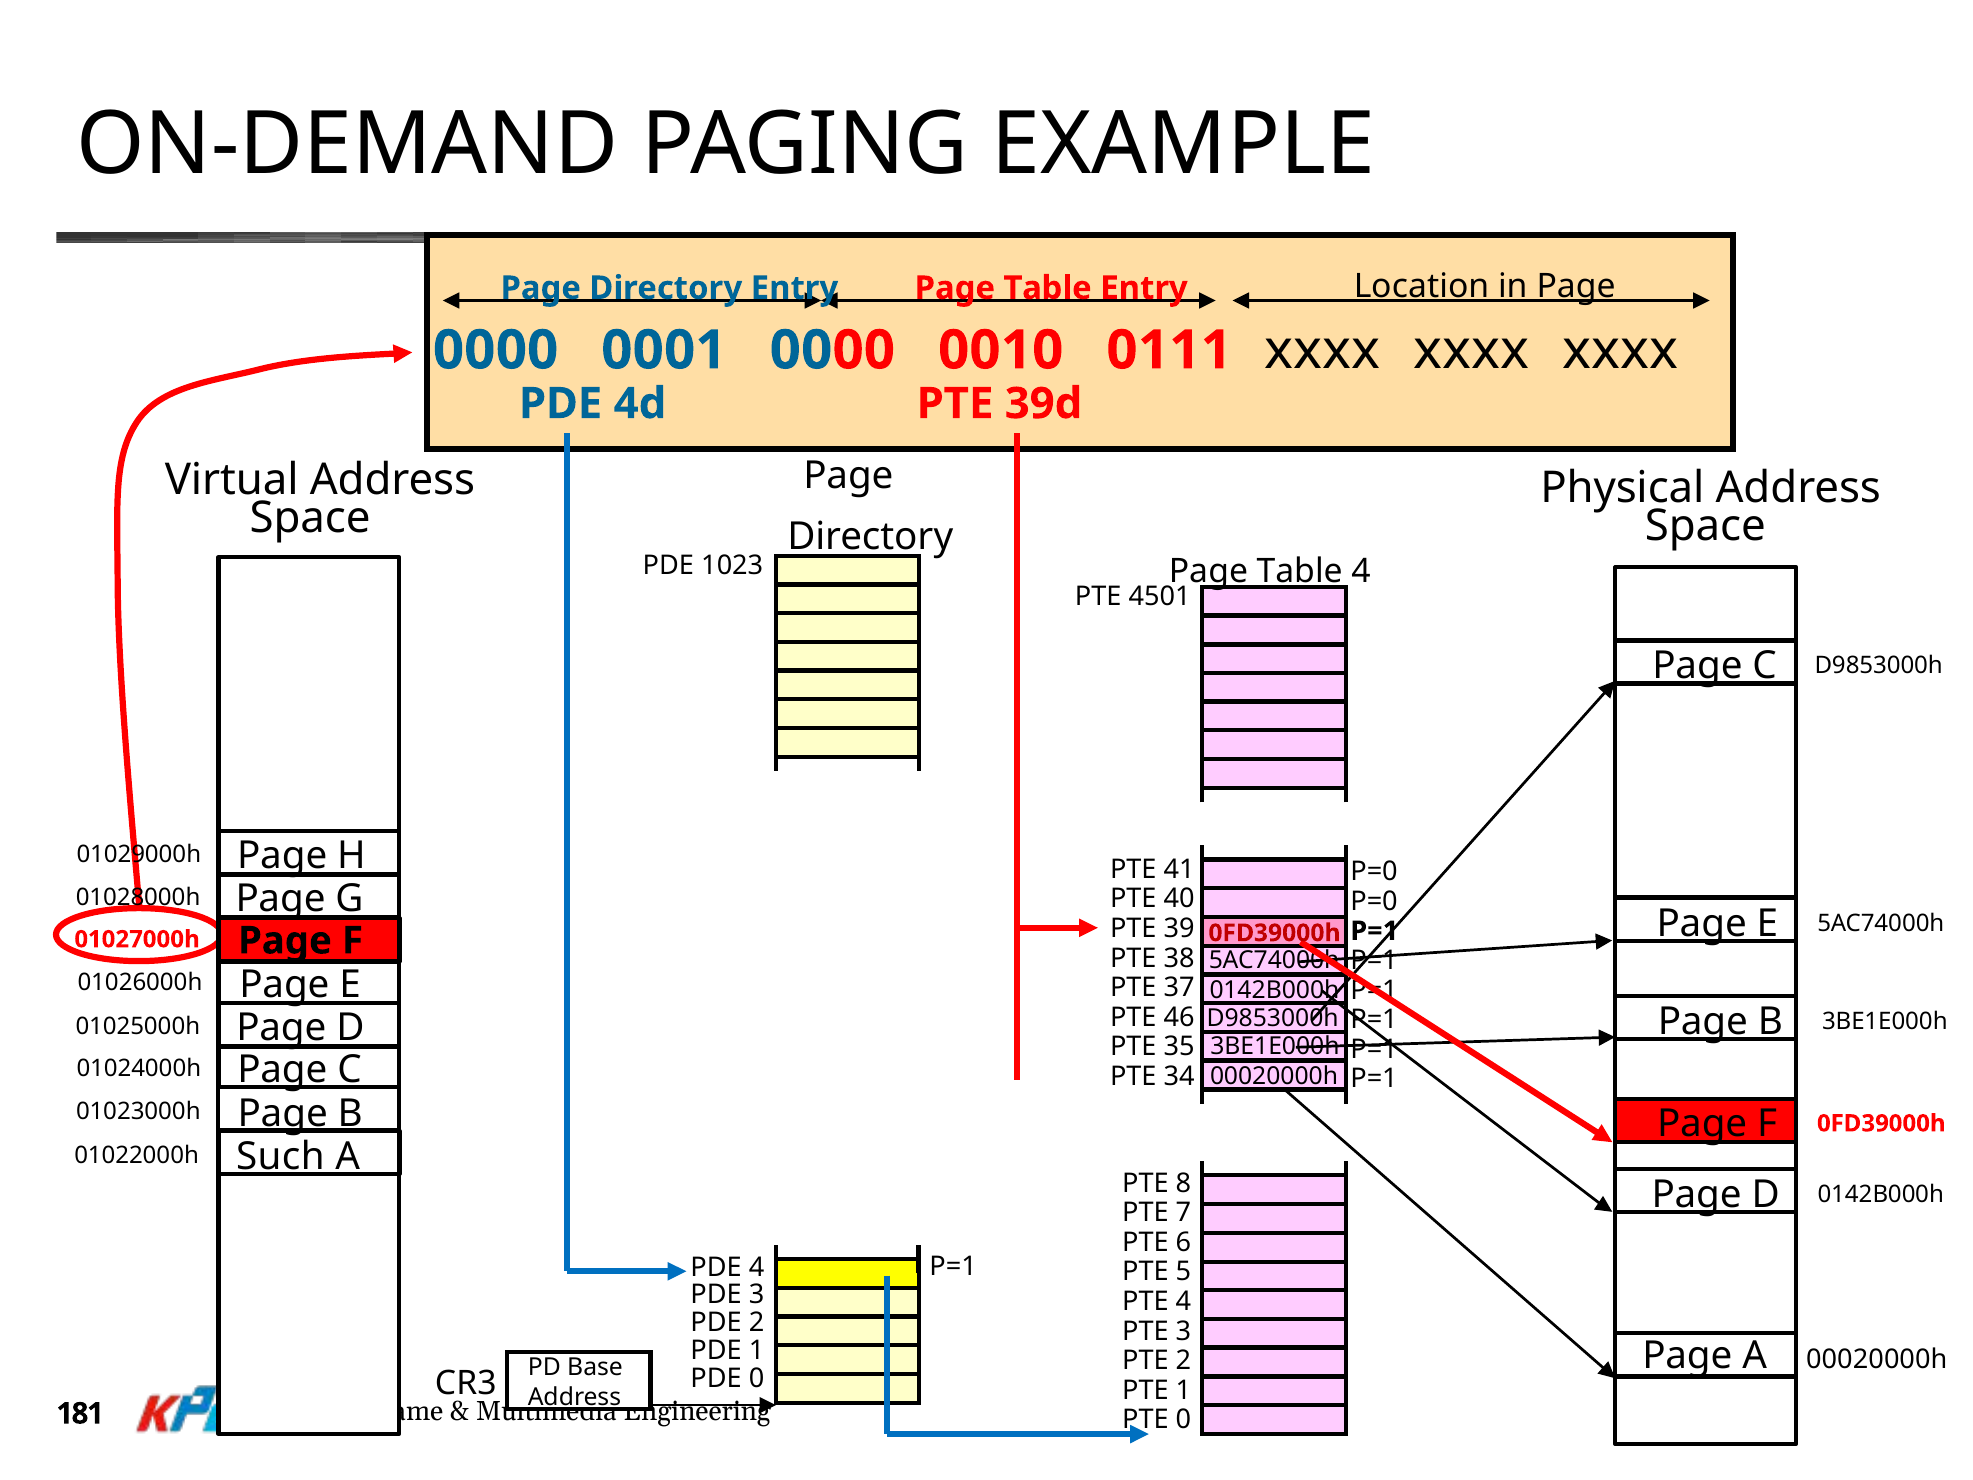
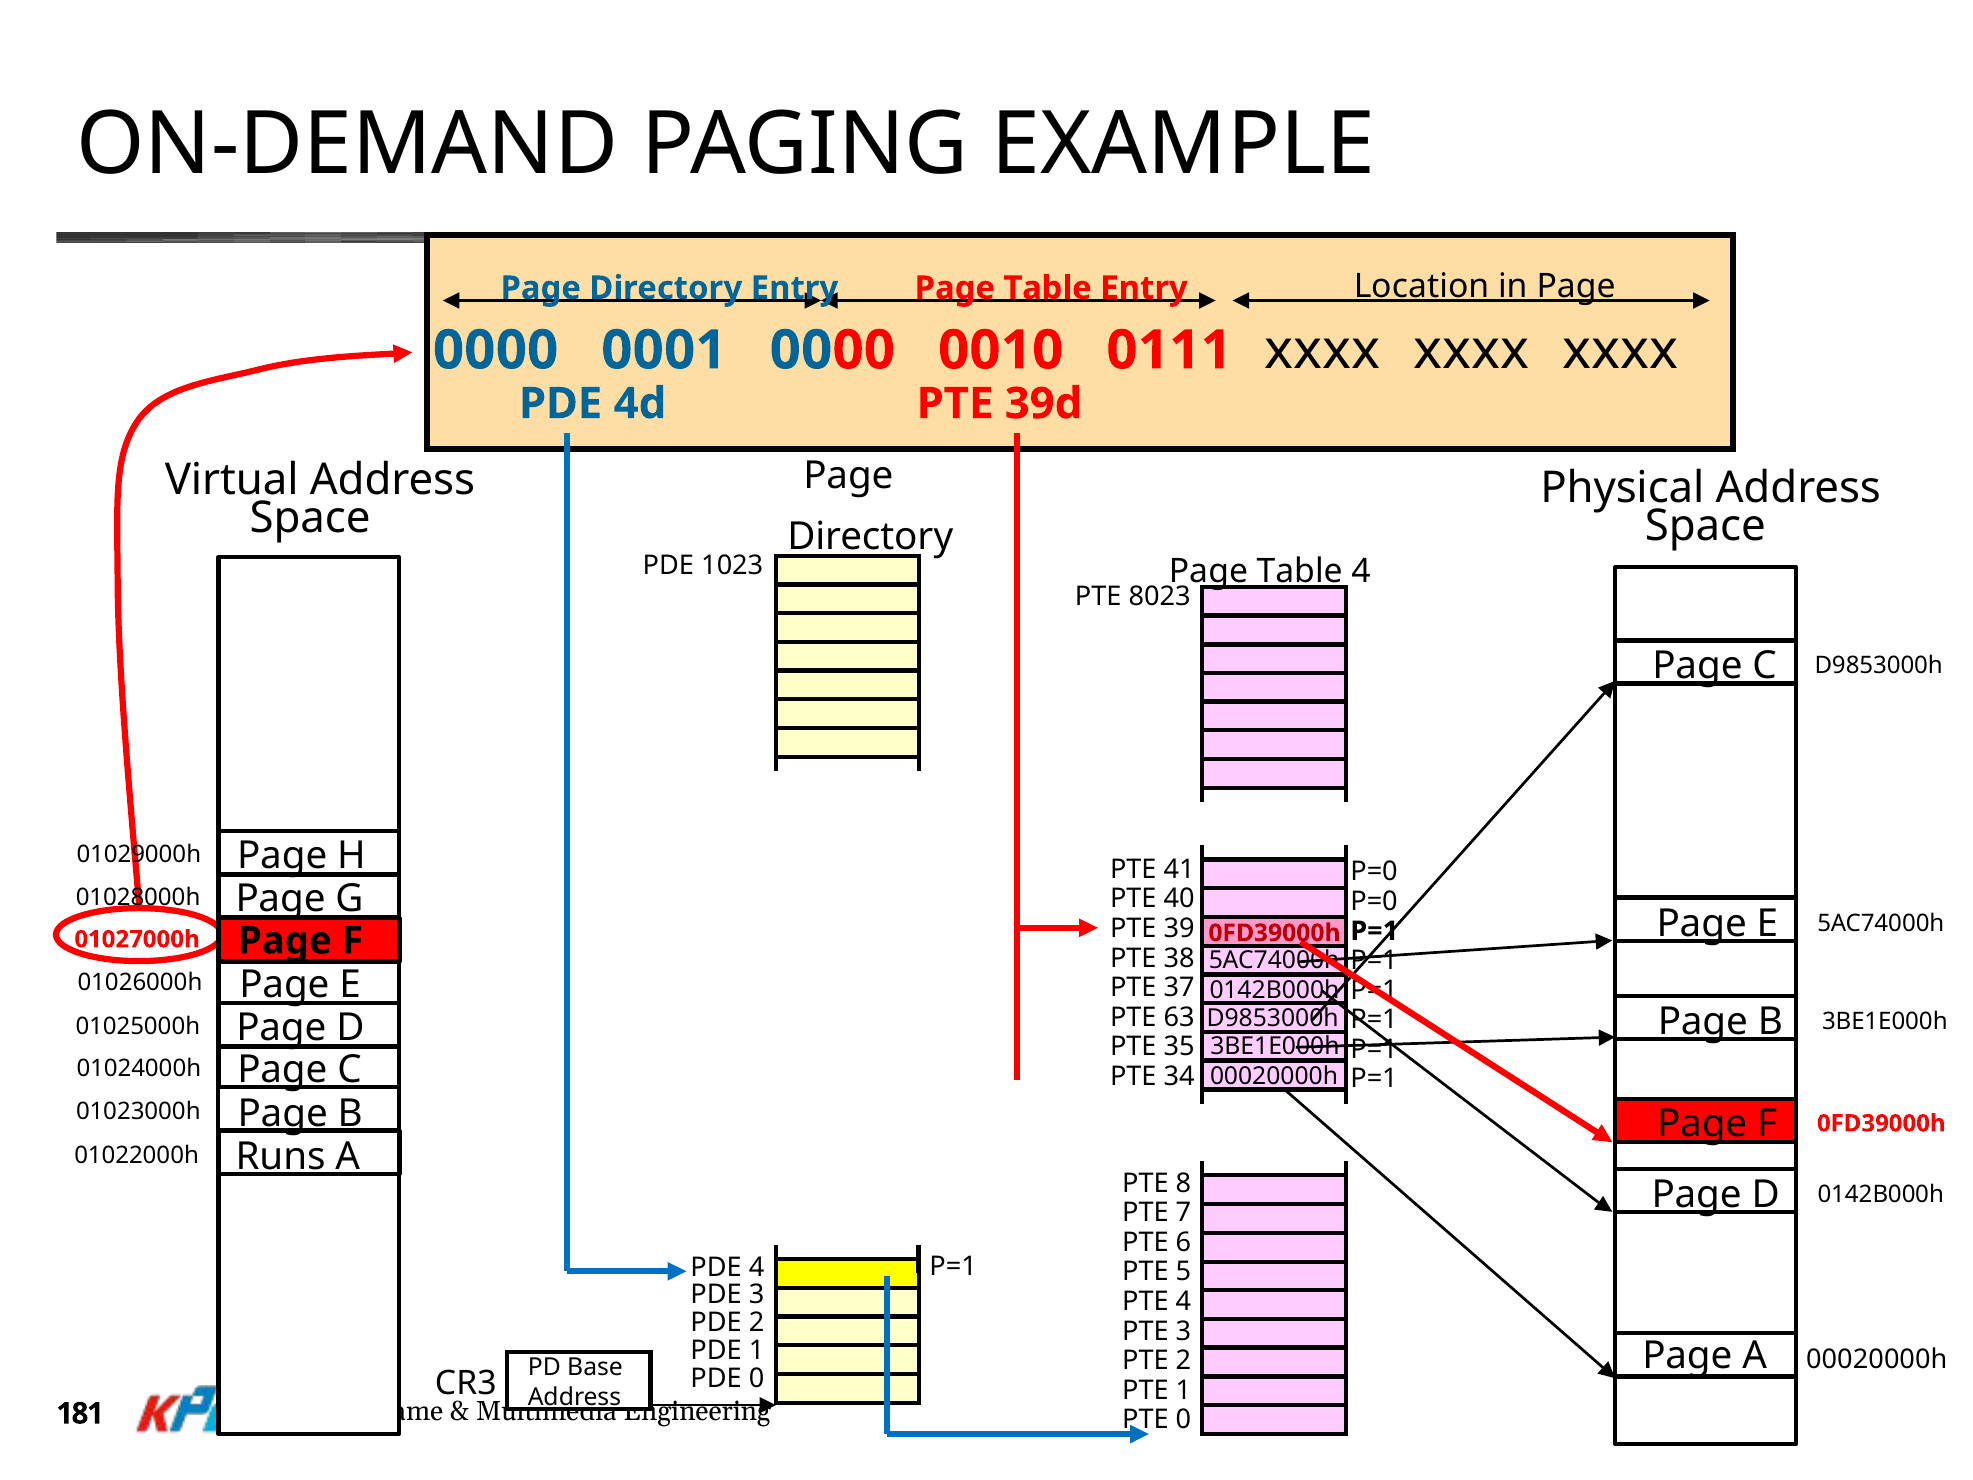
4501: 4501 -> 8023
46: 46 -> 63
Such: Such -> Runs
